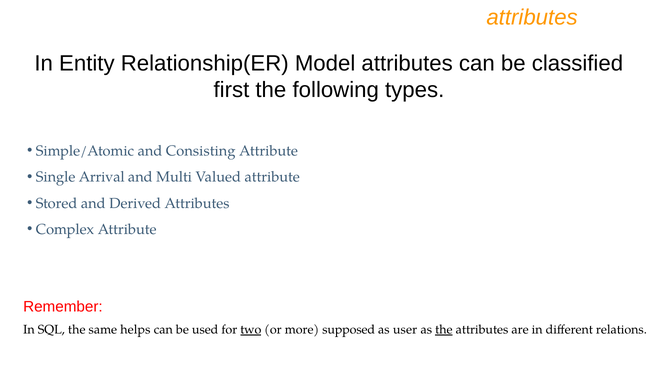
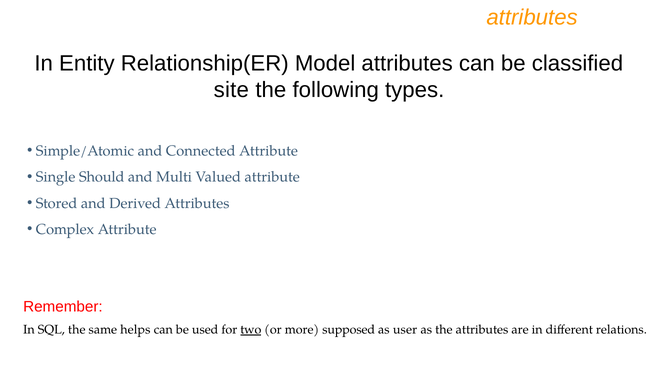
first: first -> site
Consisting: Consisting -> Connected
Arrival: Arrival -> Should
the at (444, 330) underline: present -> none
